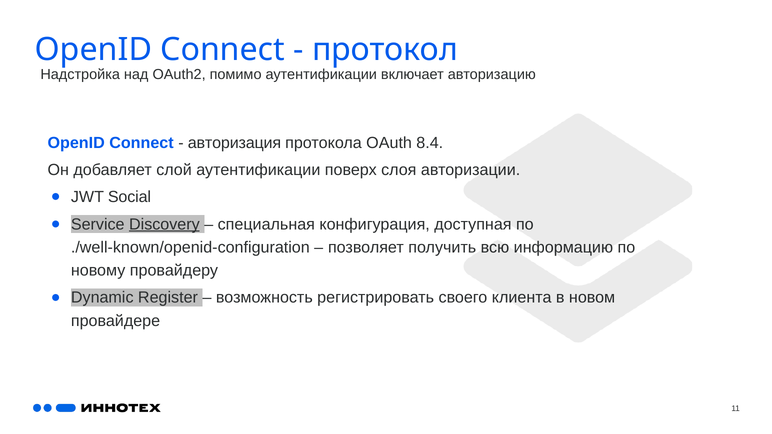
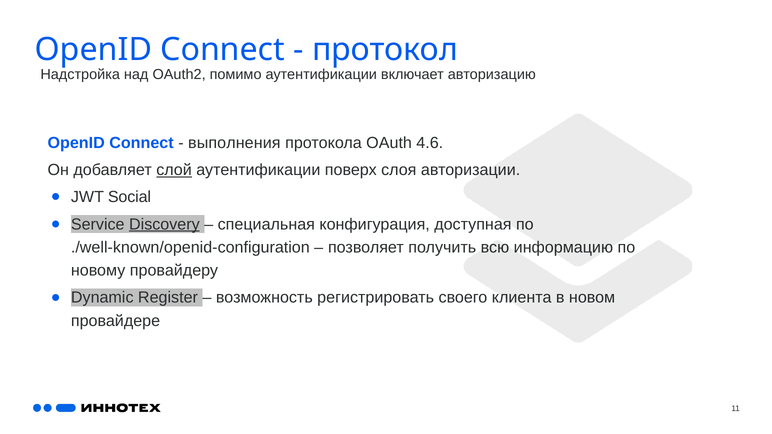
авторизация: авторизация -> выполнения
8.4: 8.4 -> 4.6
слой underline: none -> present
